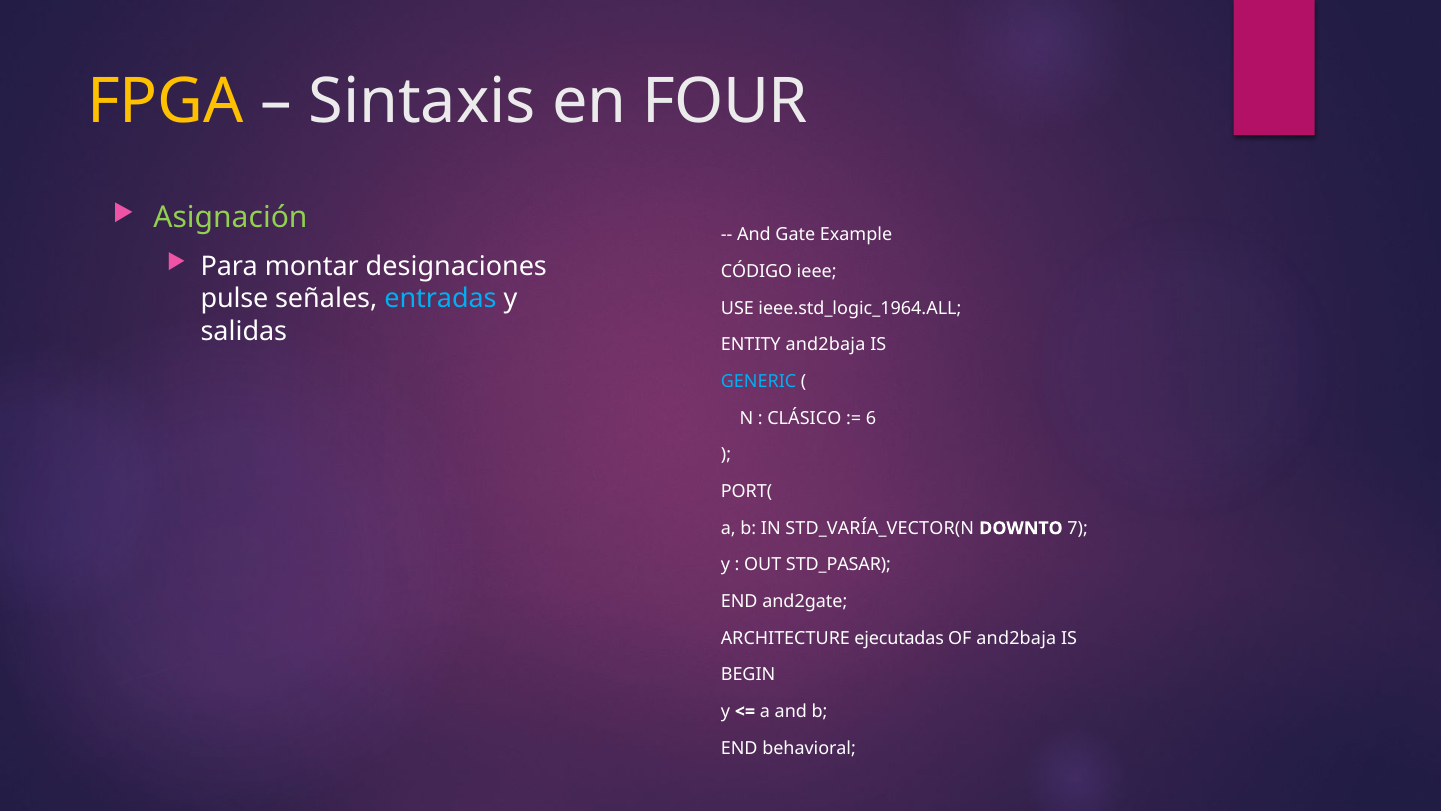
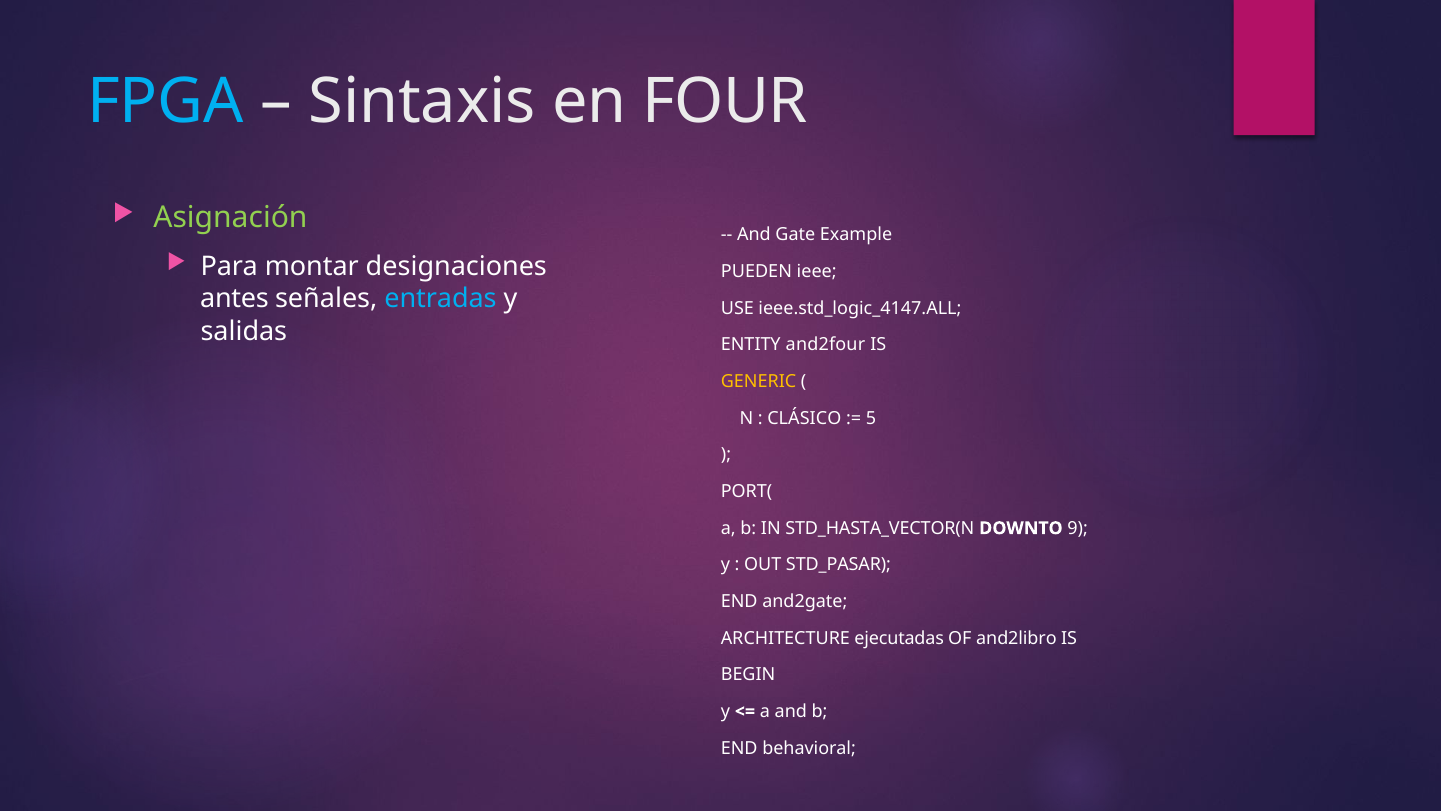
FPGA colour: yellow -> light blue
CÓDIGO: CÓDIGO -> PUEDEN
pulse: pulse -> antes
ieee.std_logic_1964.ALL: ieee.std_logic_1964.ALL -> ieee.std_logic_4147.ALL
ENTITY and2baja: and2baja -> and2four
GENERIC colour: light blue -> yellow
6: 6 -> 5
STD_VARÍA_VECTOR(N: STD_VARÍA_VECTOR(N -> STD_HASTA_VECTOR(N
7: 7 -> 9
OF and2baja: and2baja -> and2libro
